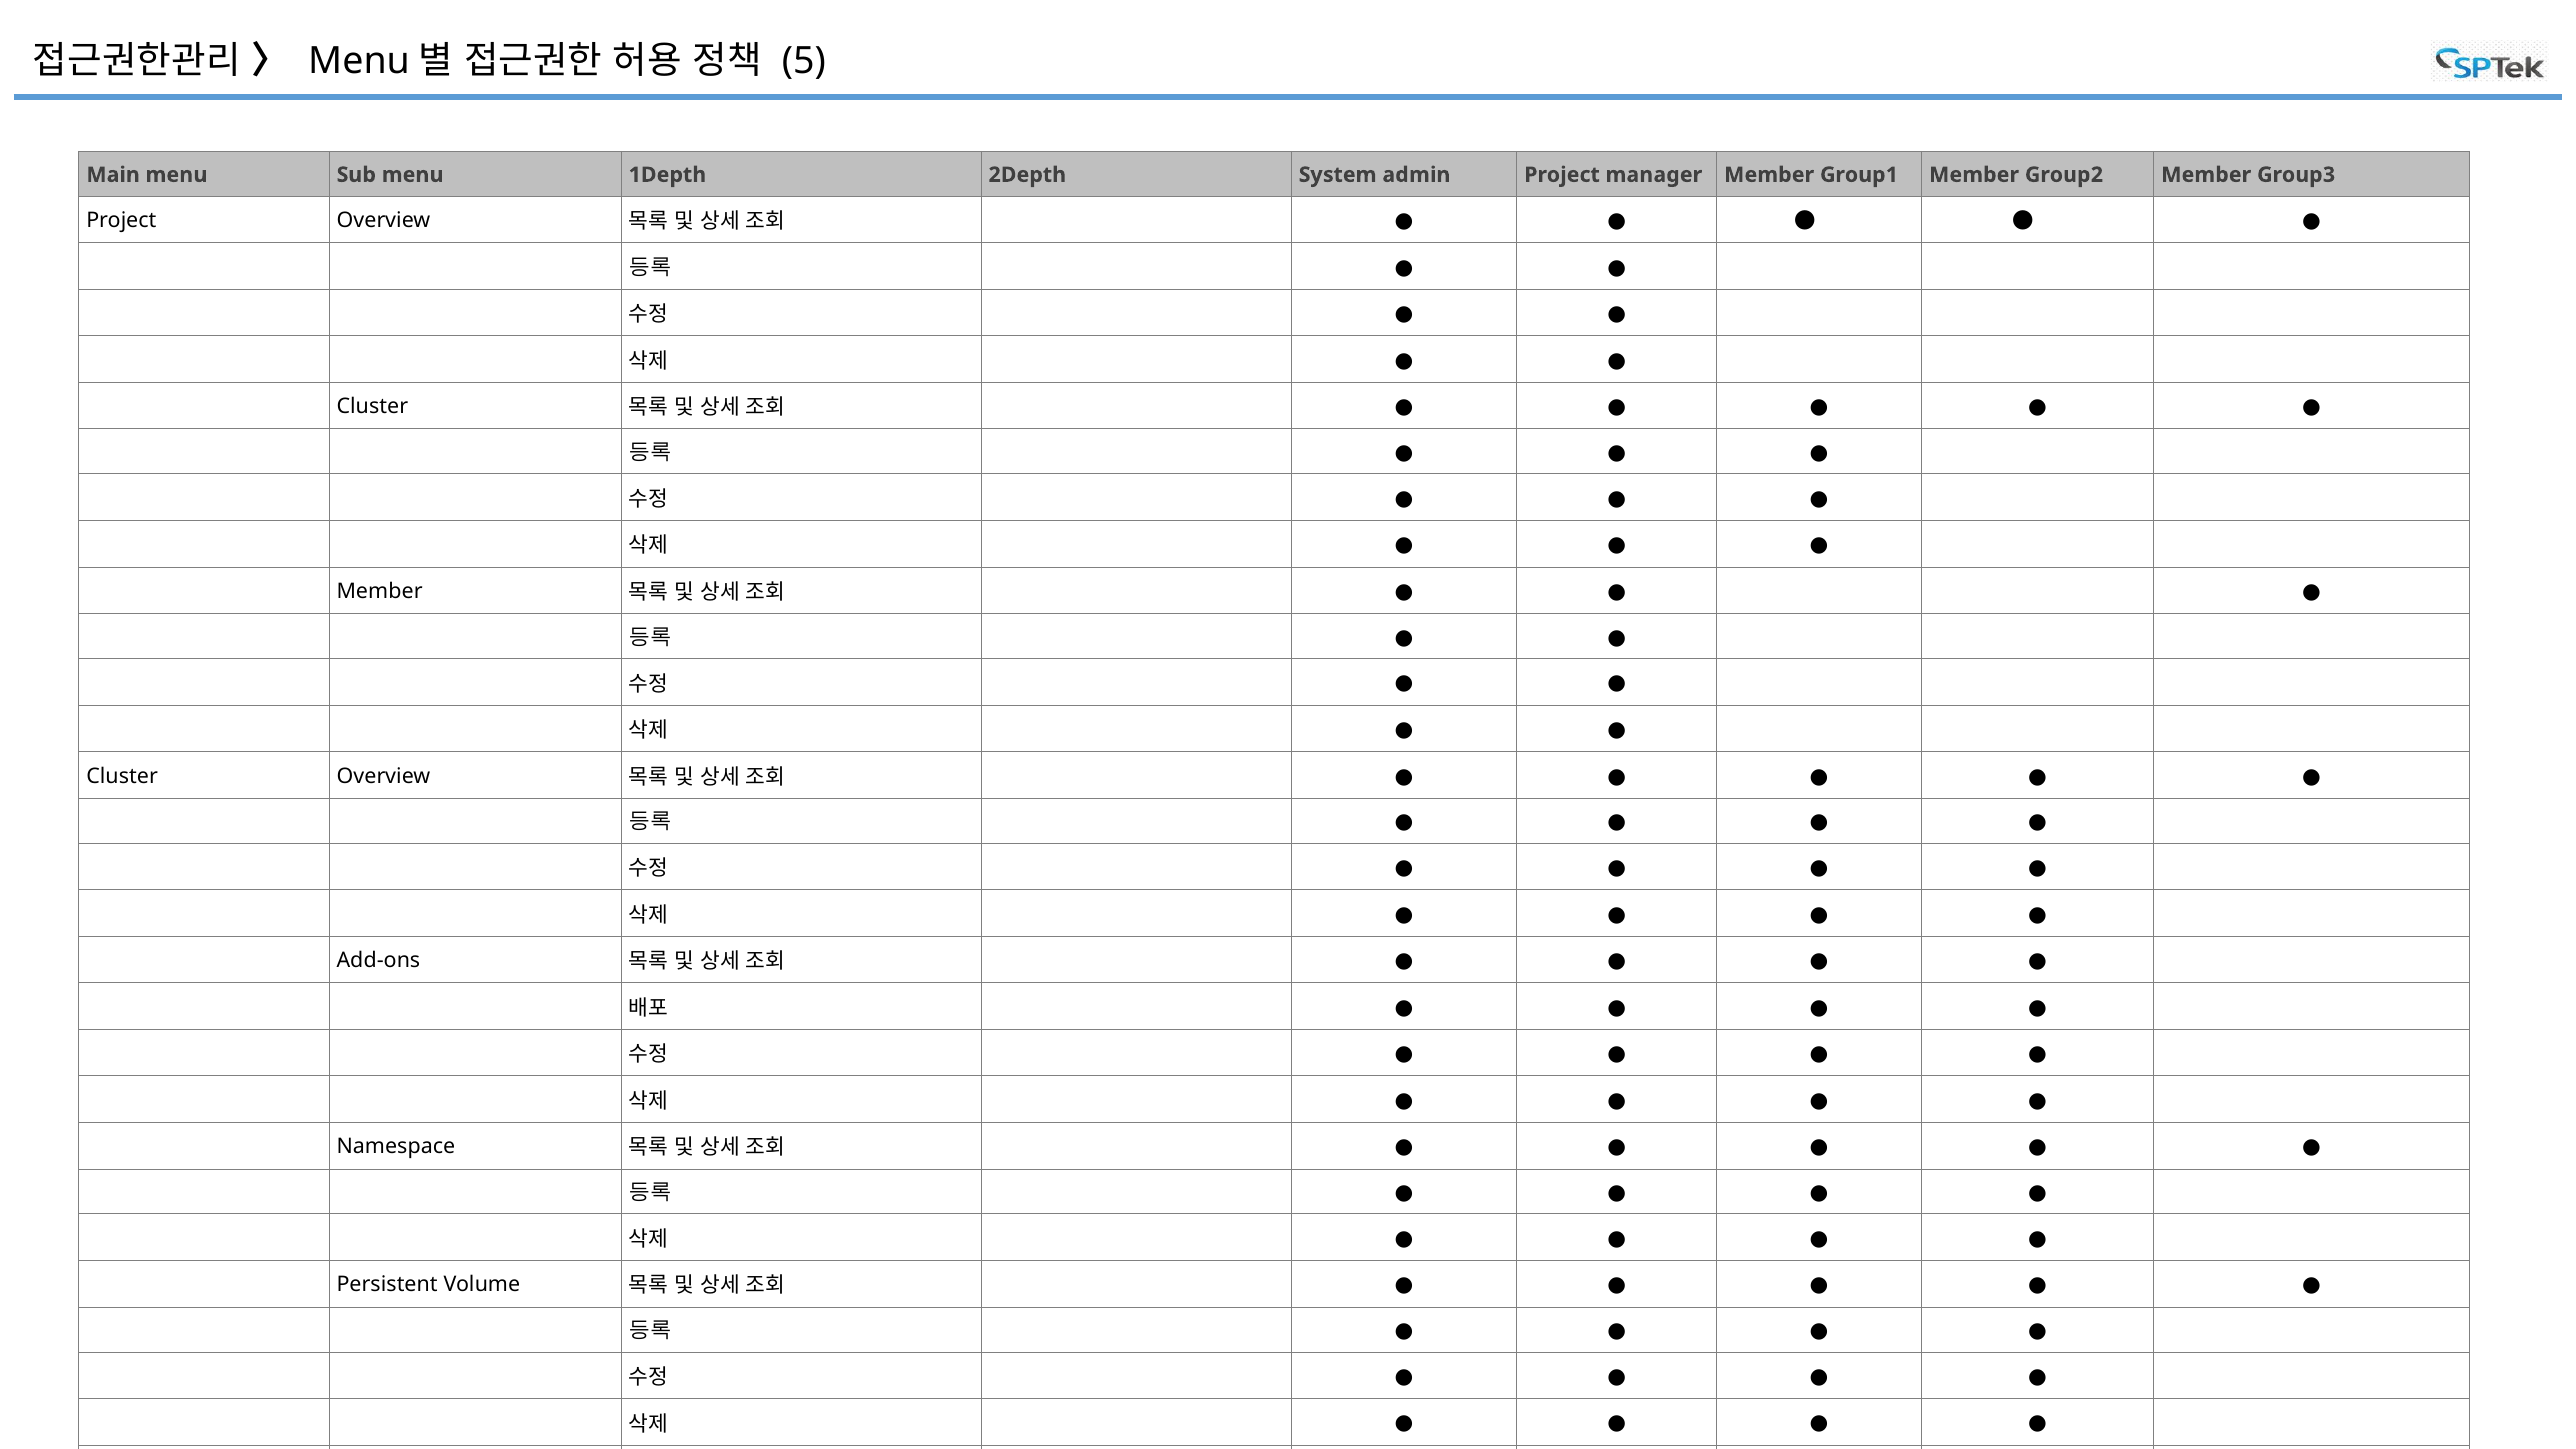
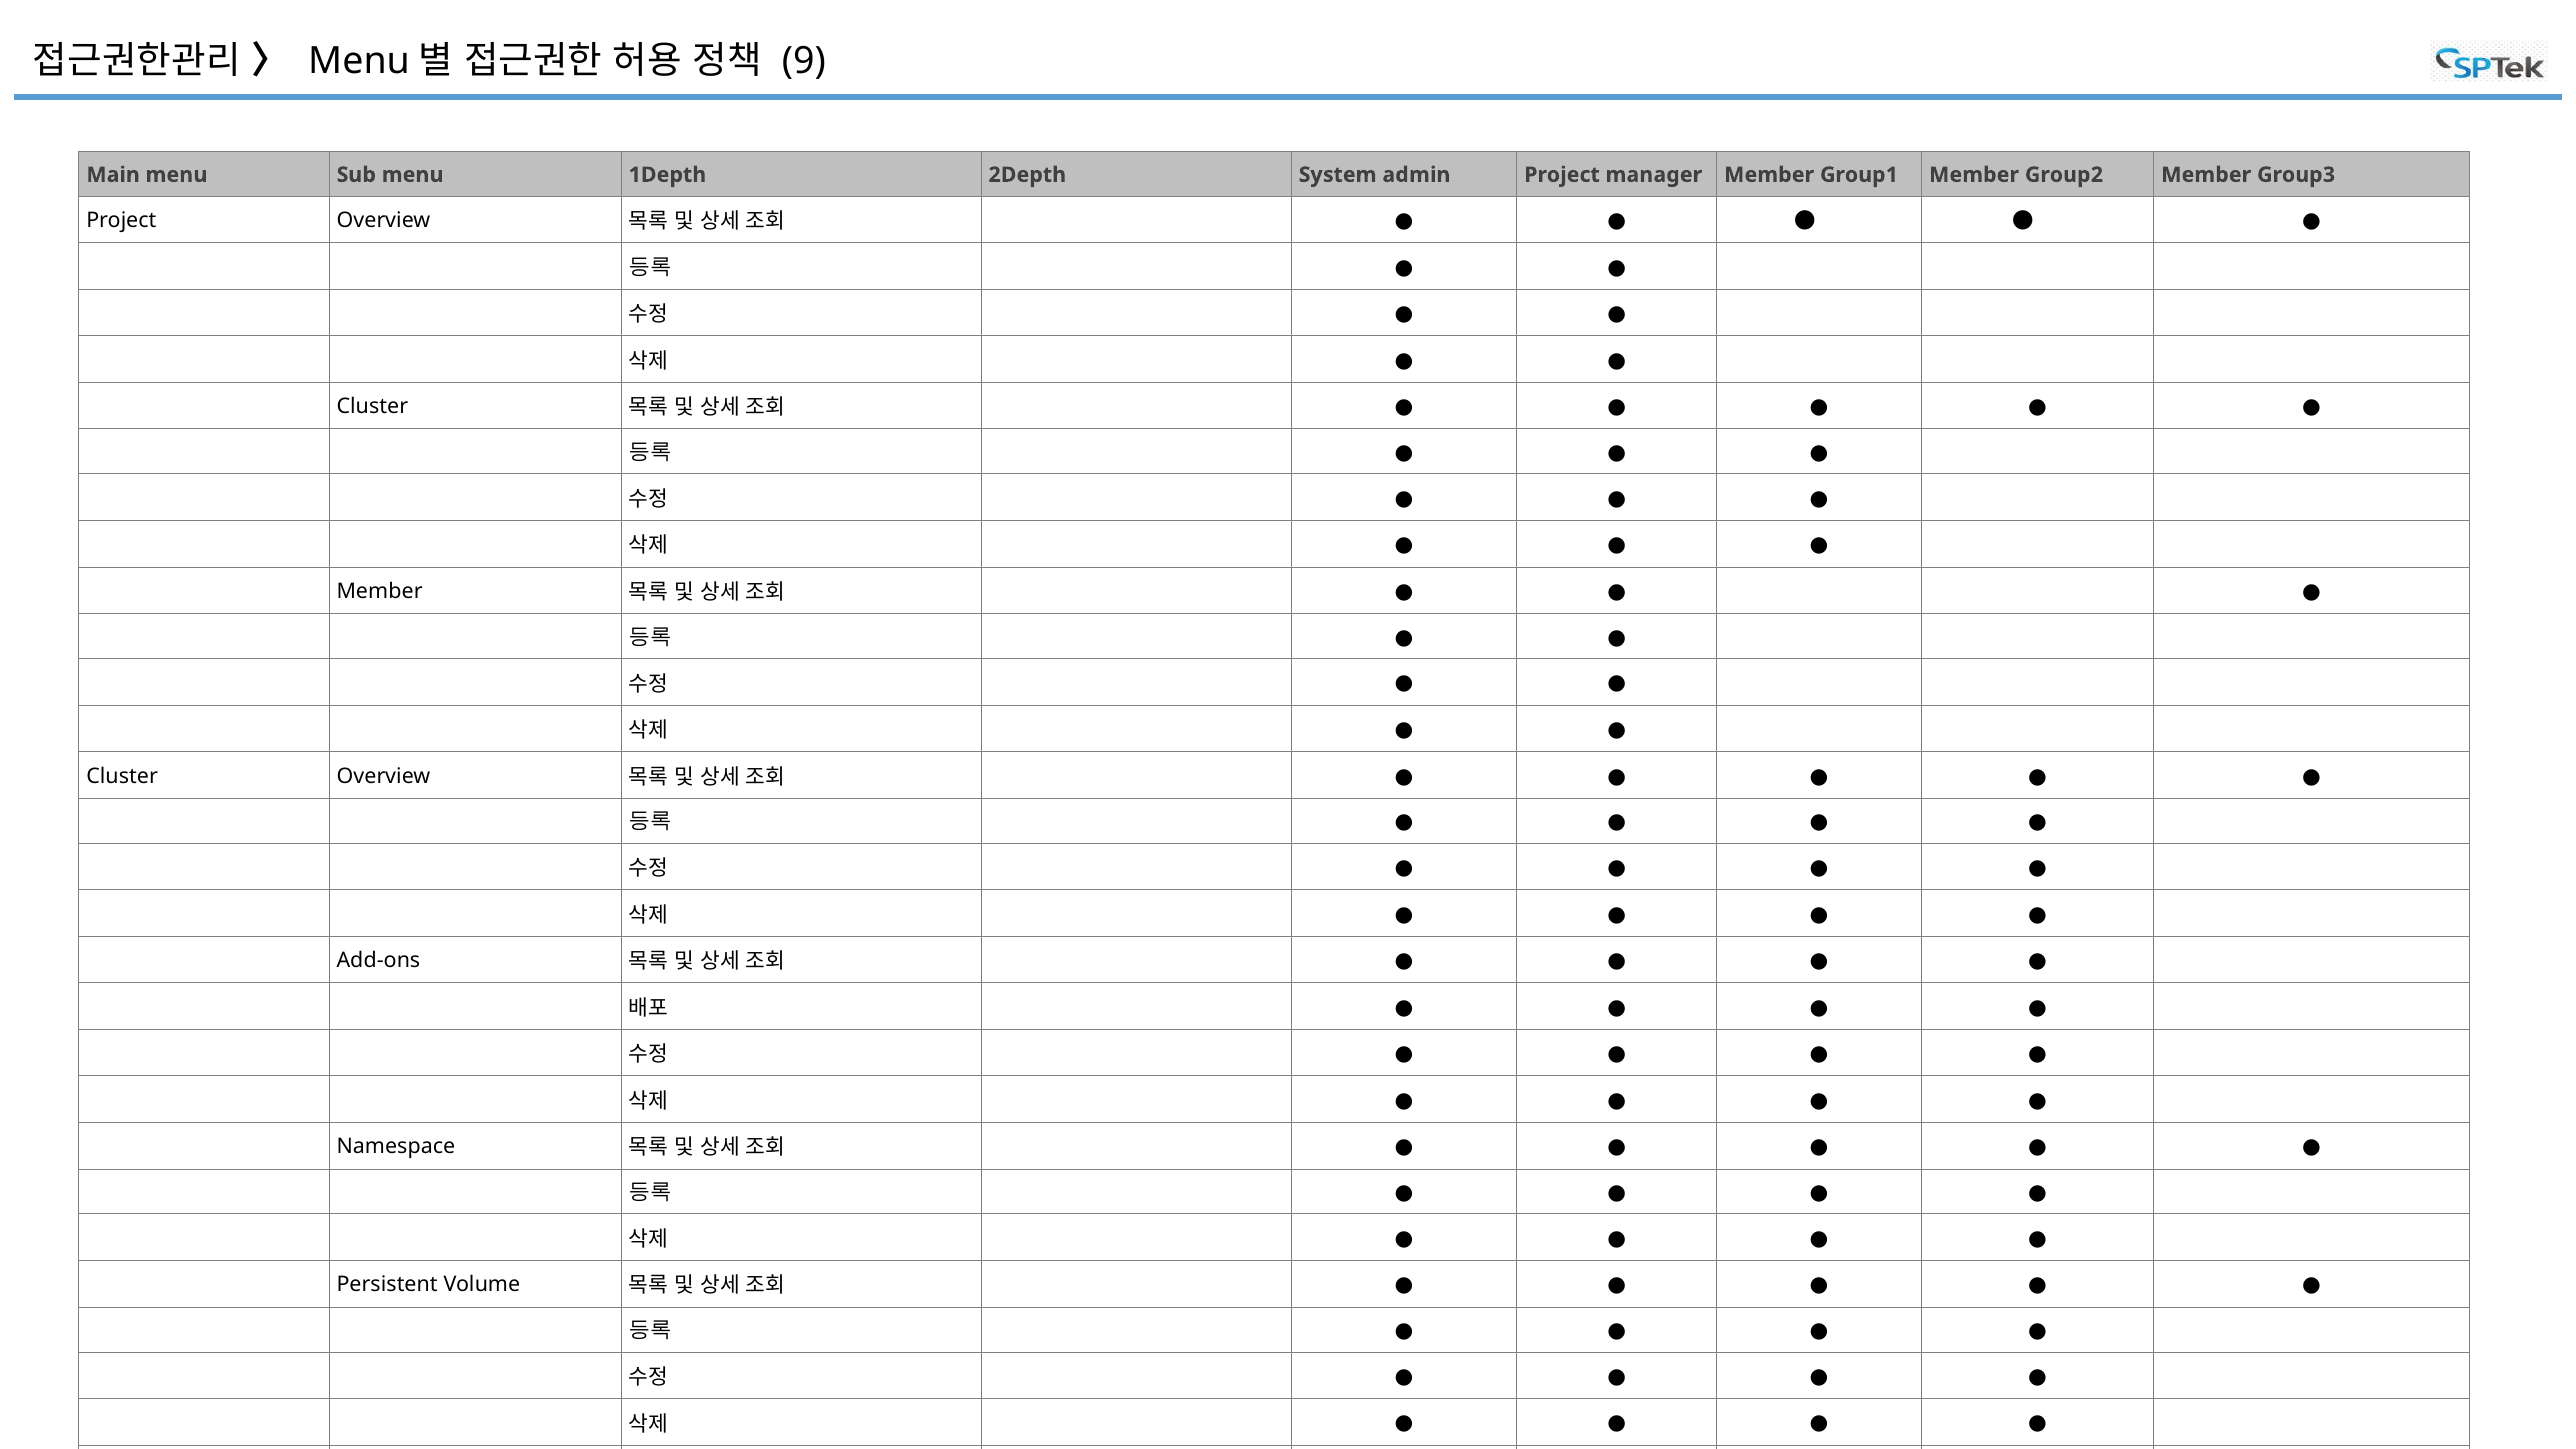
5: 5 -> 9
